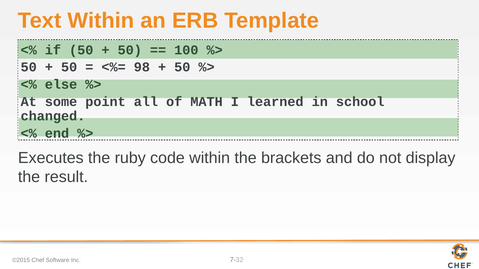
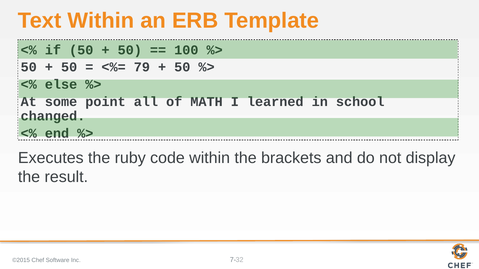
98: 98 -> 79
